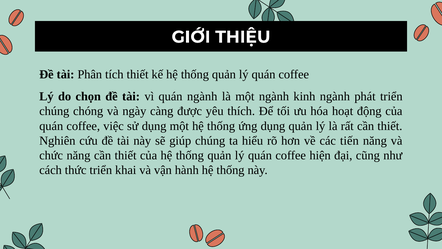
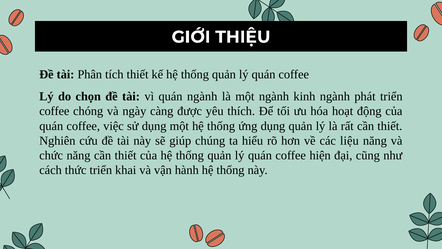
chúng at (54, 111): chúng -> coffee
tiến: tiến -> liệu
